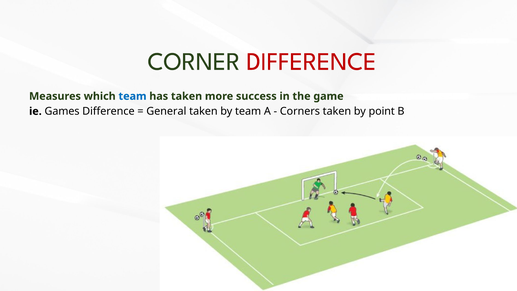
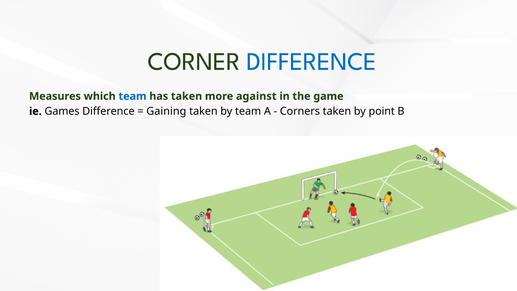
DIFFERENCE at (311, 61) colour: red -> blue
success: success -> against
General: General -> Gaining
